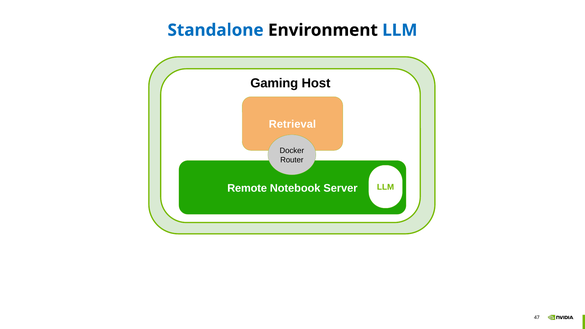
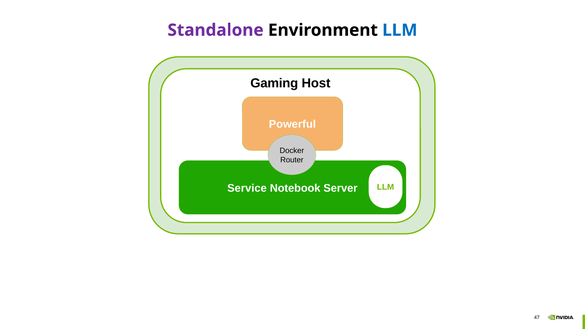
Standalone colour: blue -> purple
Retrieval: Retrieval -> Powerful
Remote: Remote -> Service
